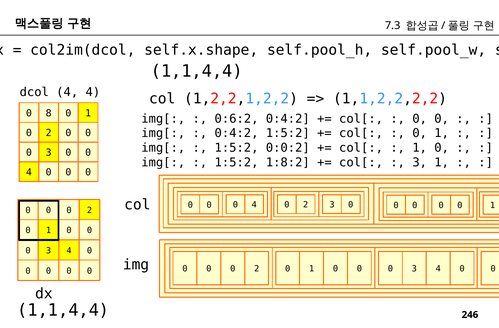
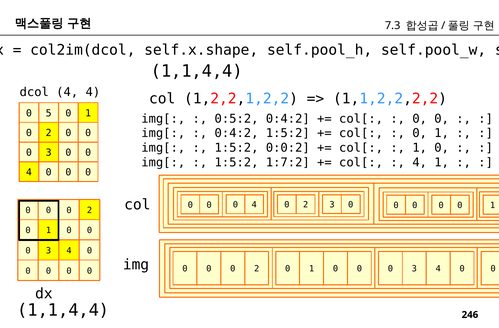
8: 8 -> 5
0:6:2: 0:6:2 -> 0:5:2
1:8:2: 1:8:2 -> 1:7:2
3 at (420, 162): 3 -> 4
